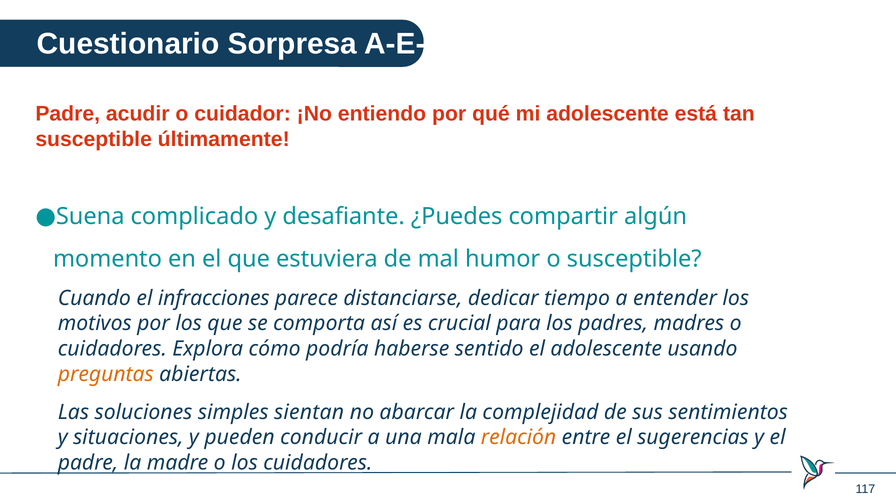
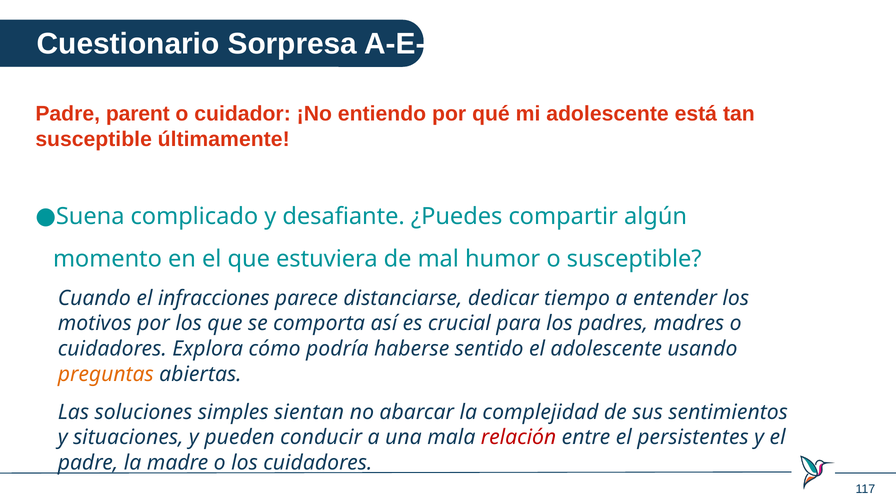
acudir: acudir -> parent
relación colour: orange -> red
sugerencias: sugerencias -> persistentes
